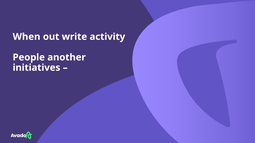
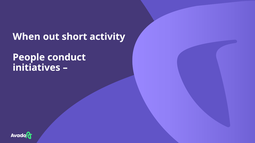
write: write -> short
another: another -> conduct
